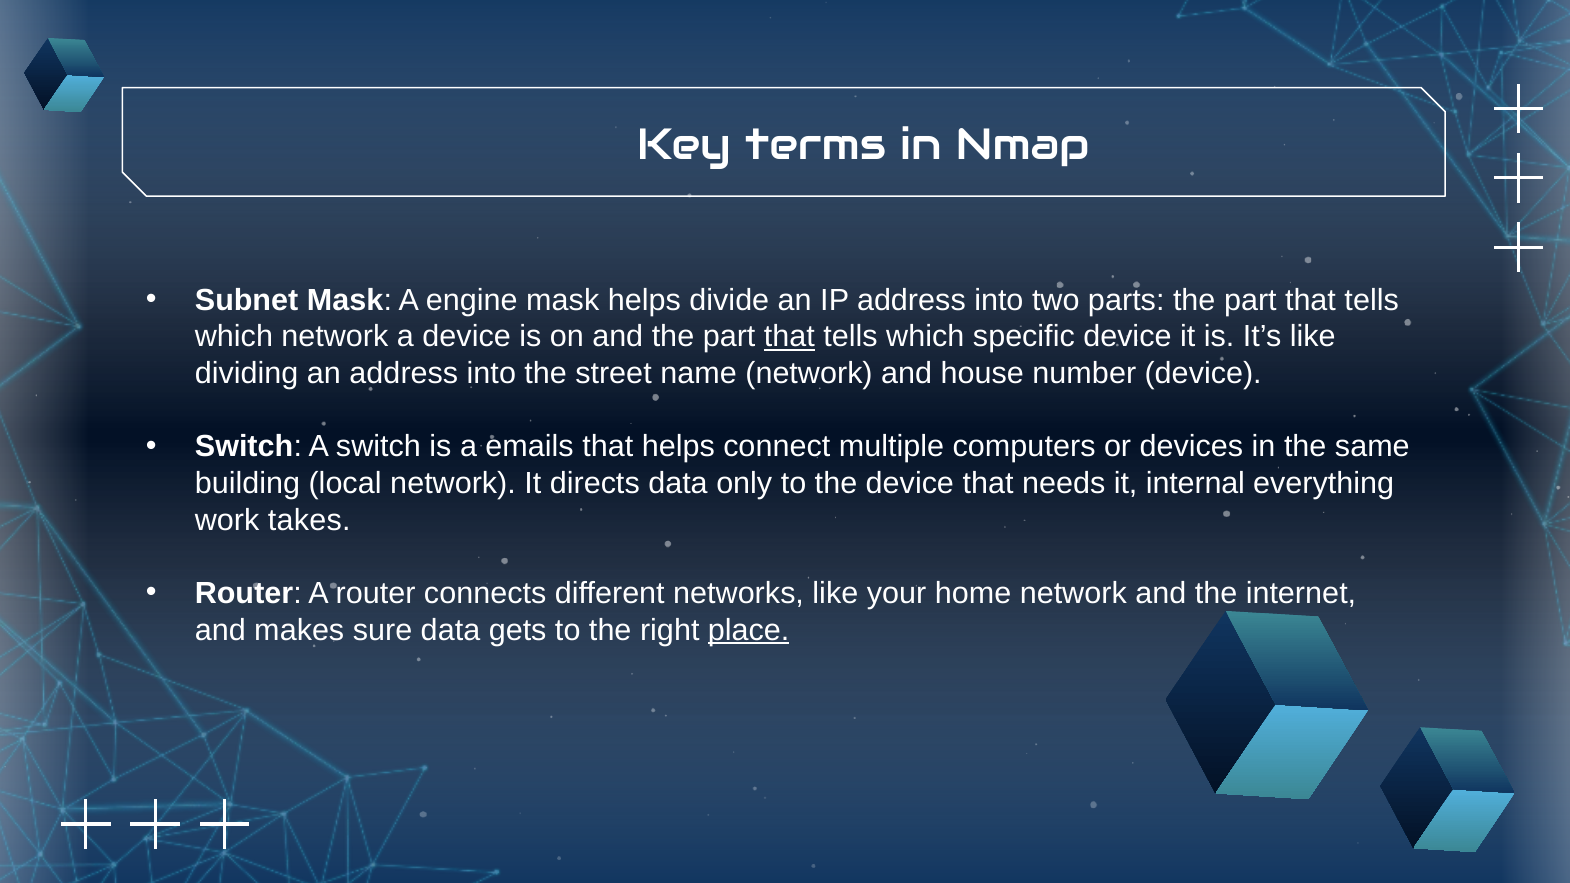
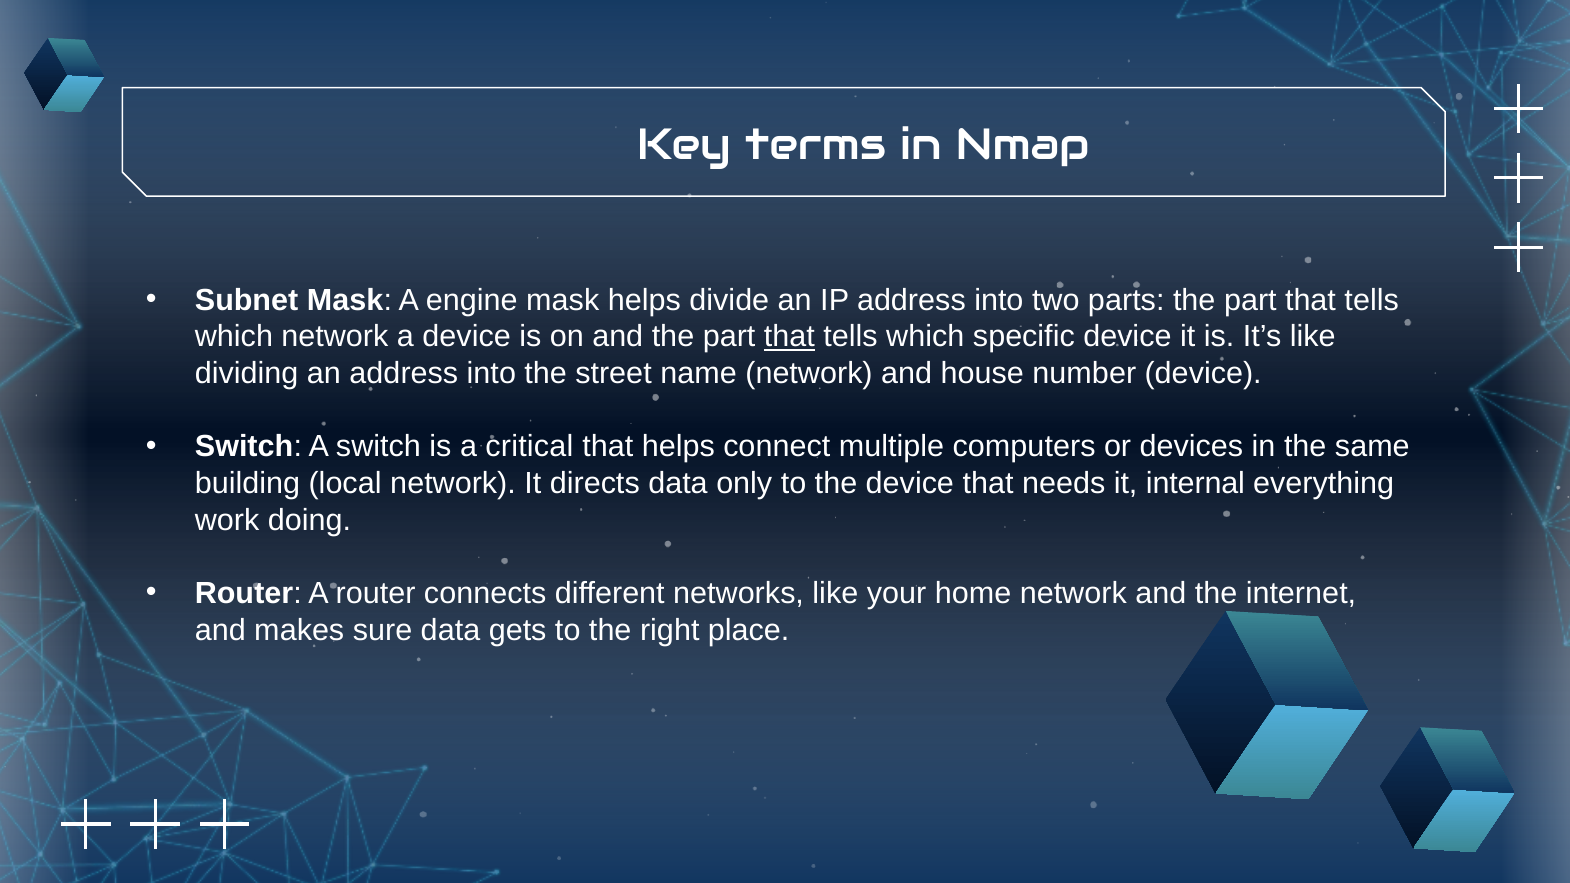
emails: emails -> critical
takes: takes -> doing
place underline: present -> none
